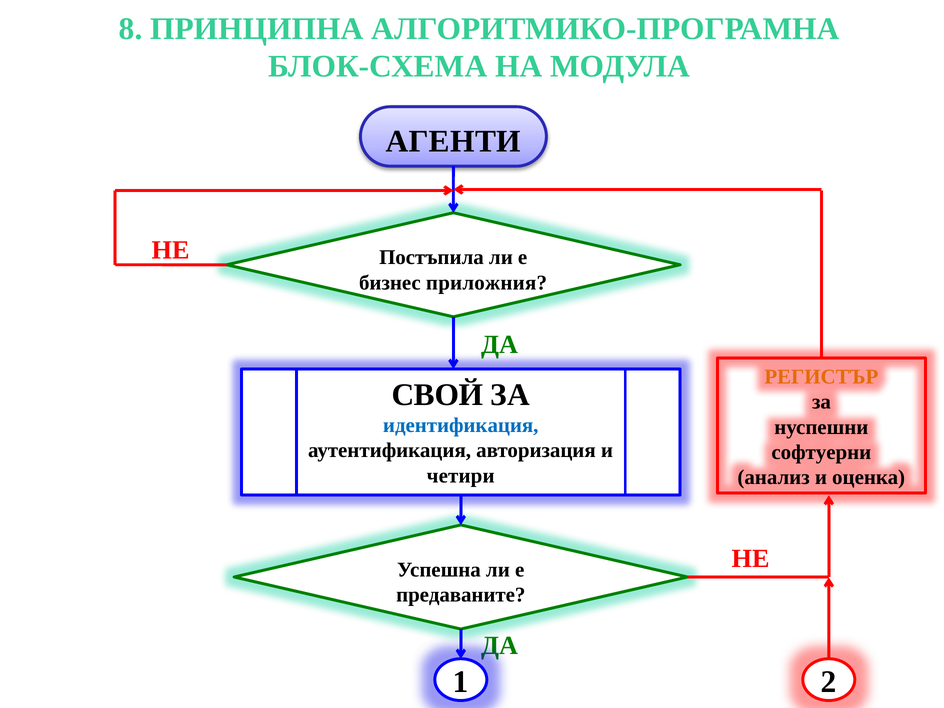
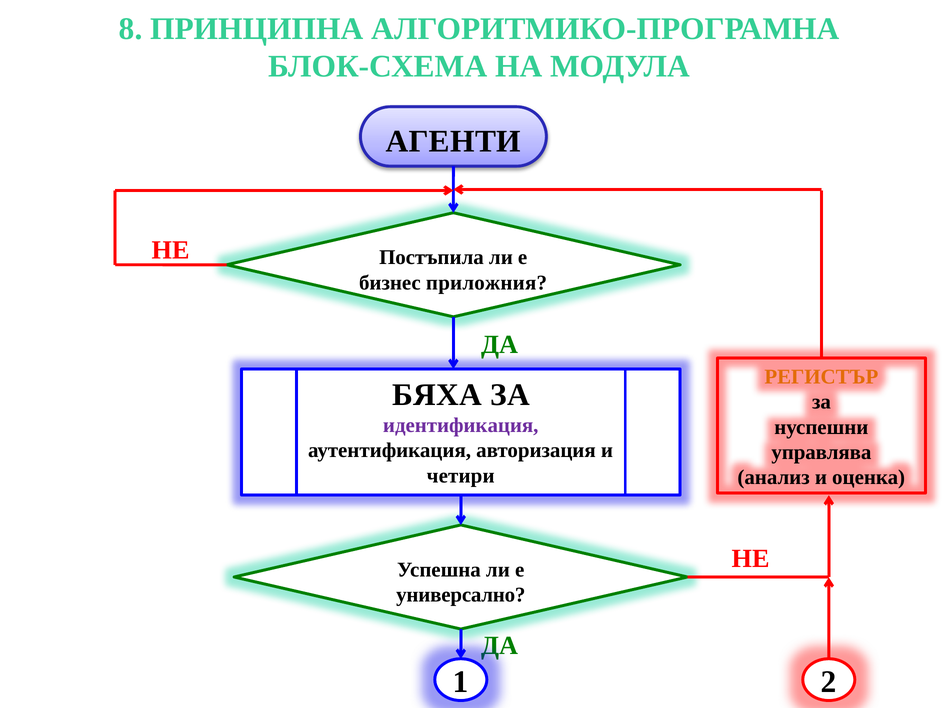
СВОЙ: СВОЙ -> БЯХА
идентификация colour: blue -> purple
софтуерни: софтуерни -> управлява
предаваните: предаваните -> универсално
